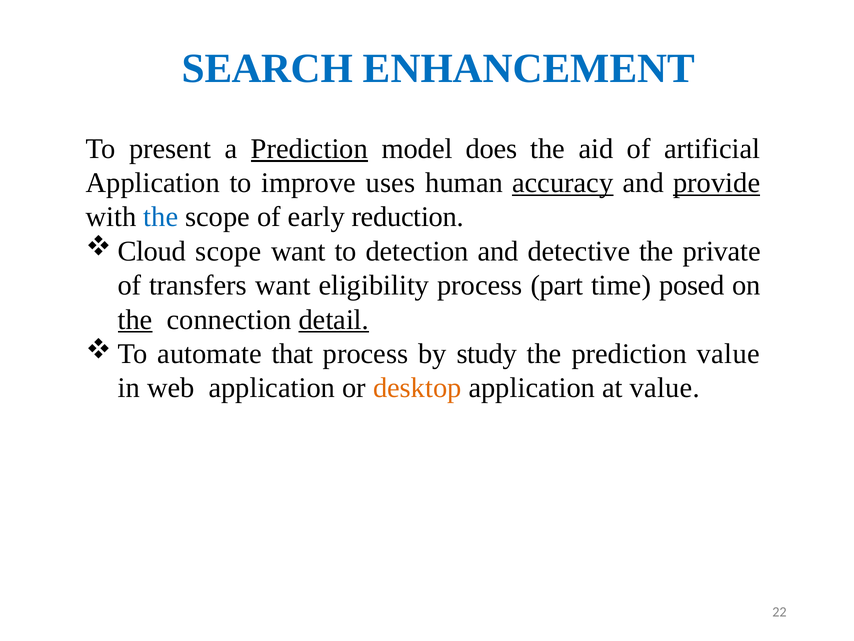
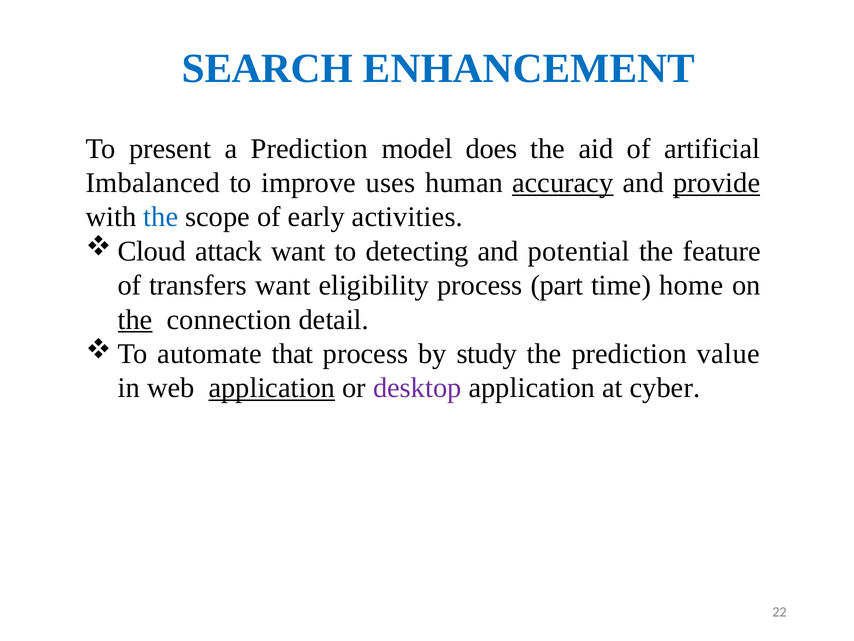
Prediction at (309, 149) underline: present -> none
Application at (153, 183): Application -> Imbalanced
reduction: reduction -> activities
scope at (228, 251): scope -> attack
detection: detection -> detecting
detective: detective -> potential
private: private -> feature
posed: posed -> home
detail underline: present -> none
application at (272, 388) underline: none -> present
desktop colour: orange -> purple
at value: value -> cyber
